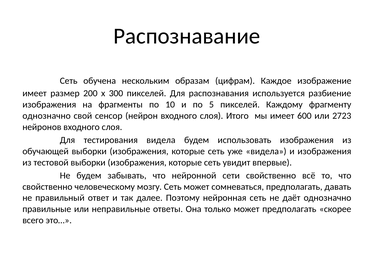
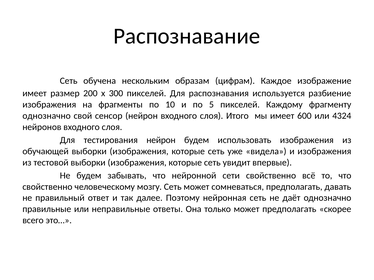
2723: 2723 -> 4324
тестирования видела: видела -> нейрон
